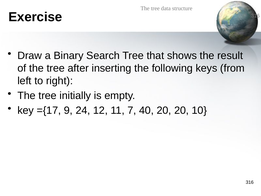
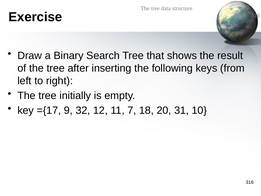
24: 24 -> 32
40: 40 -> 18
20 20: 20 -> 31
